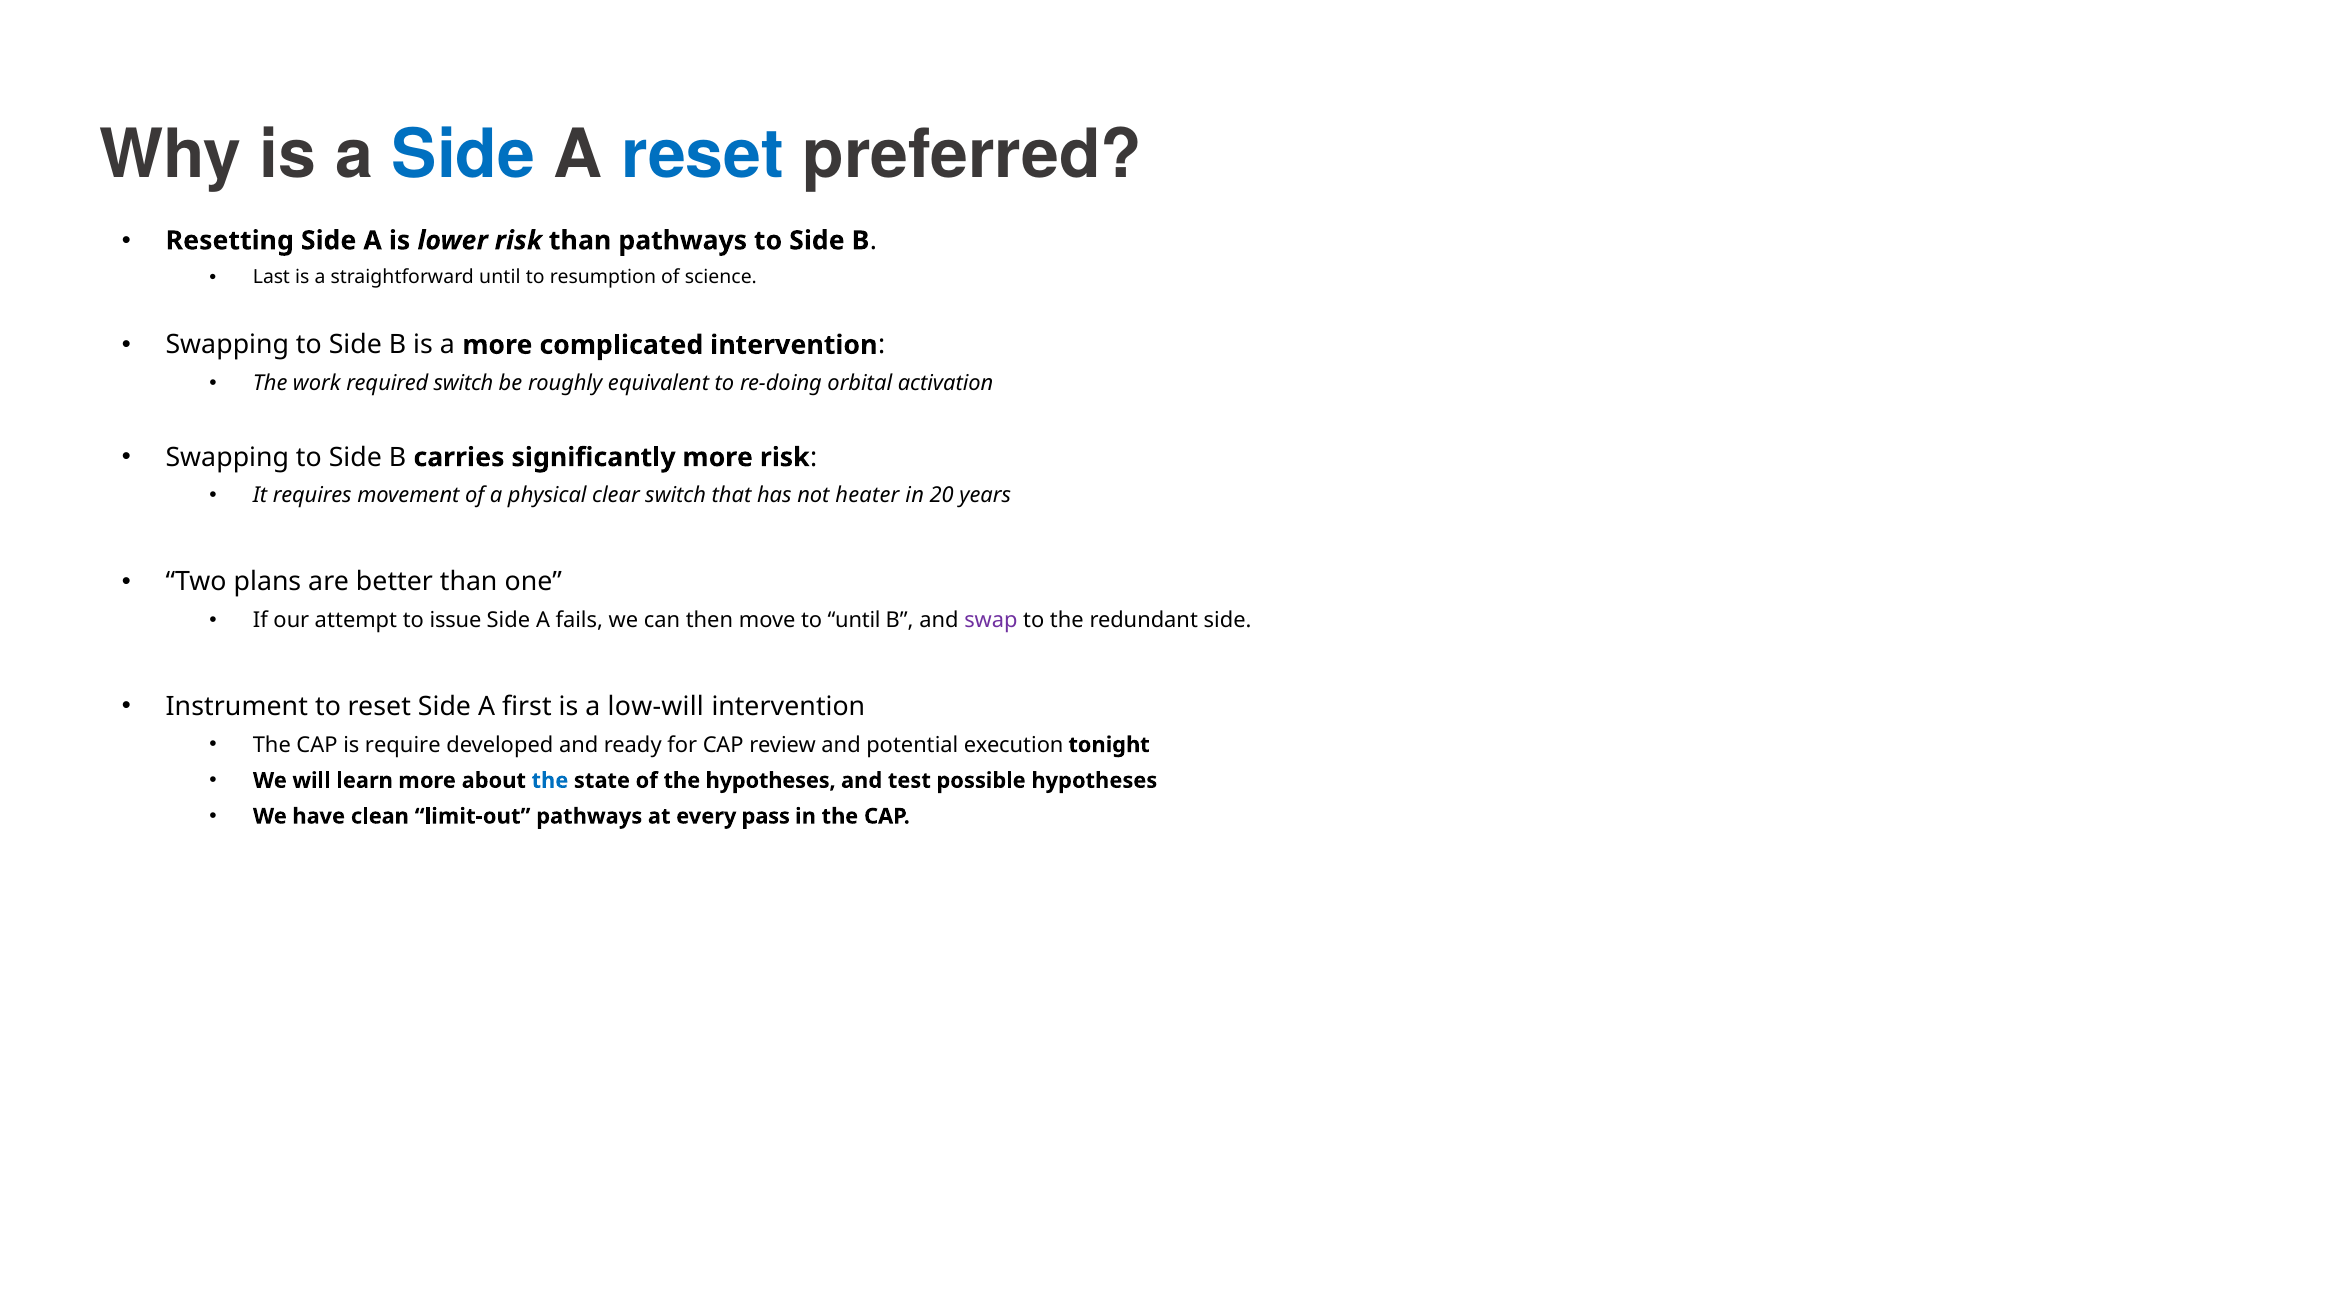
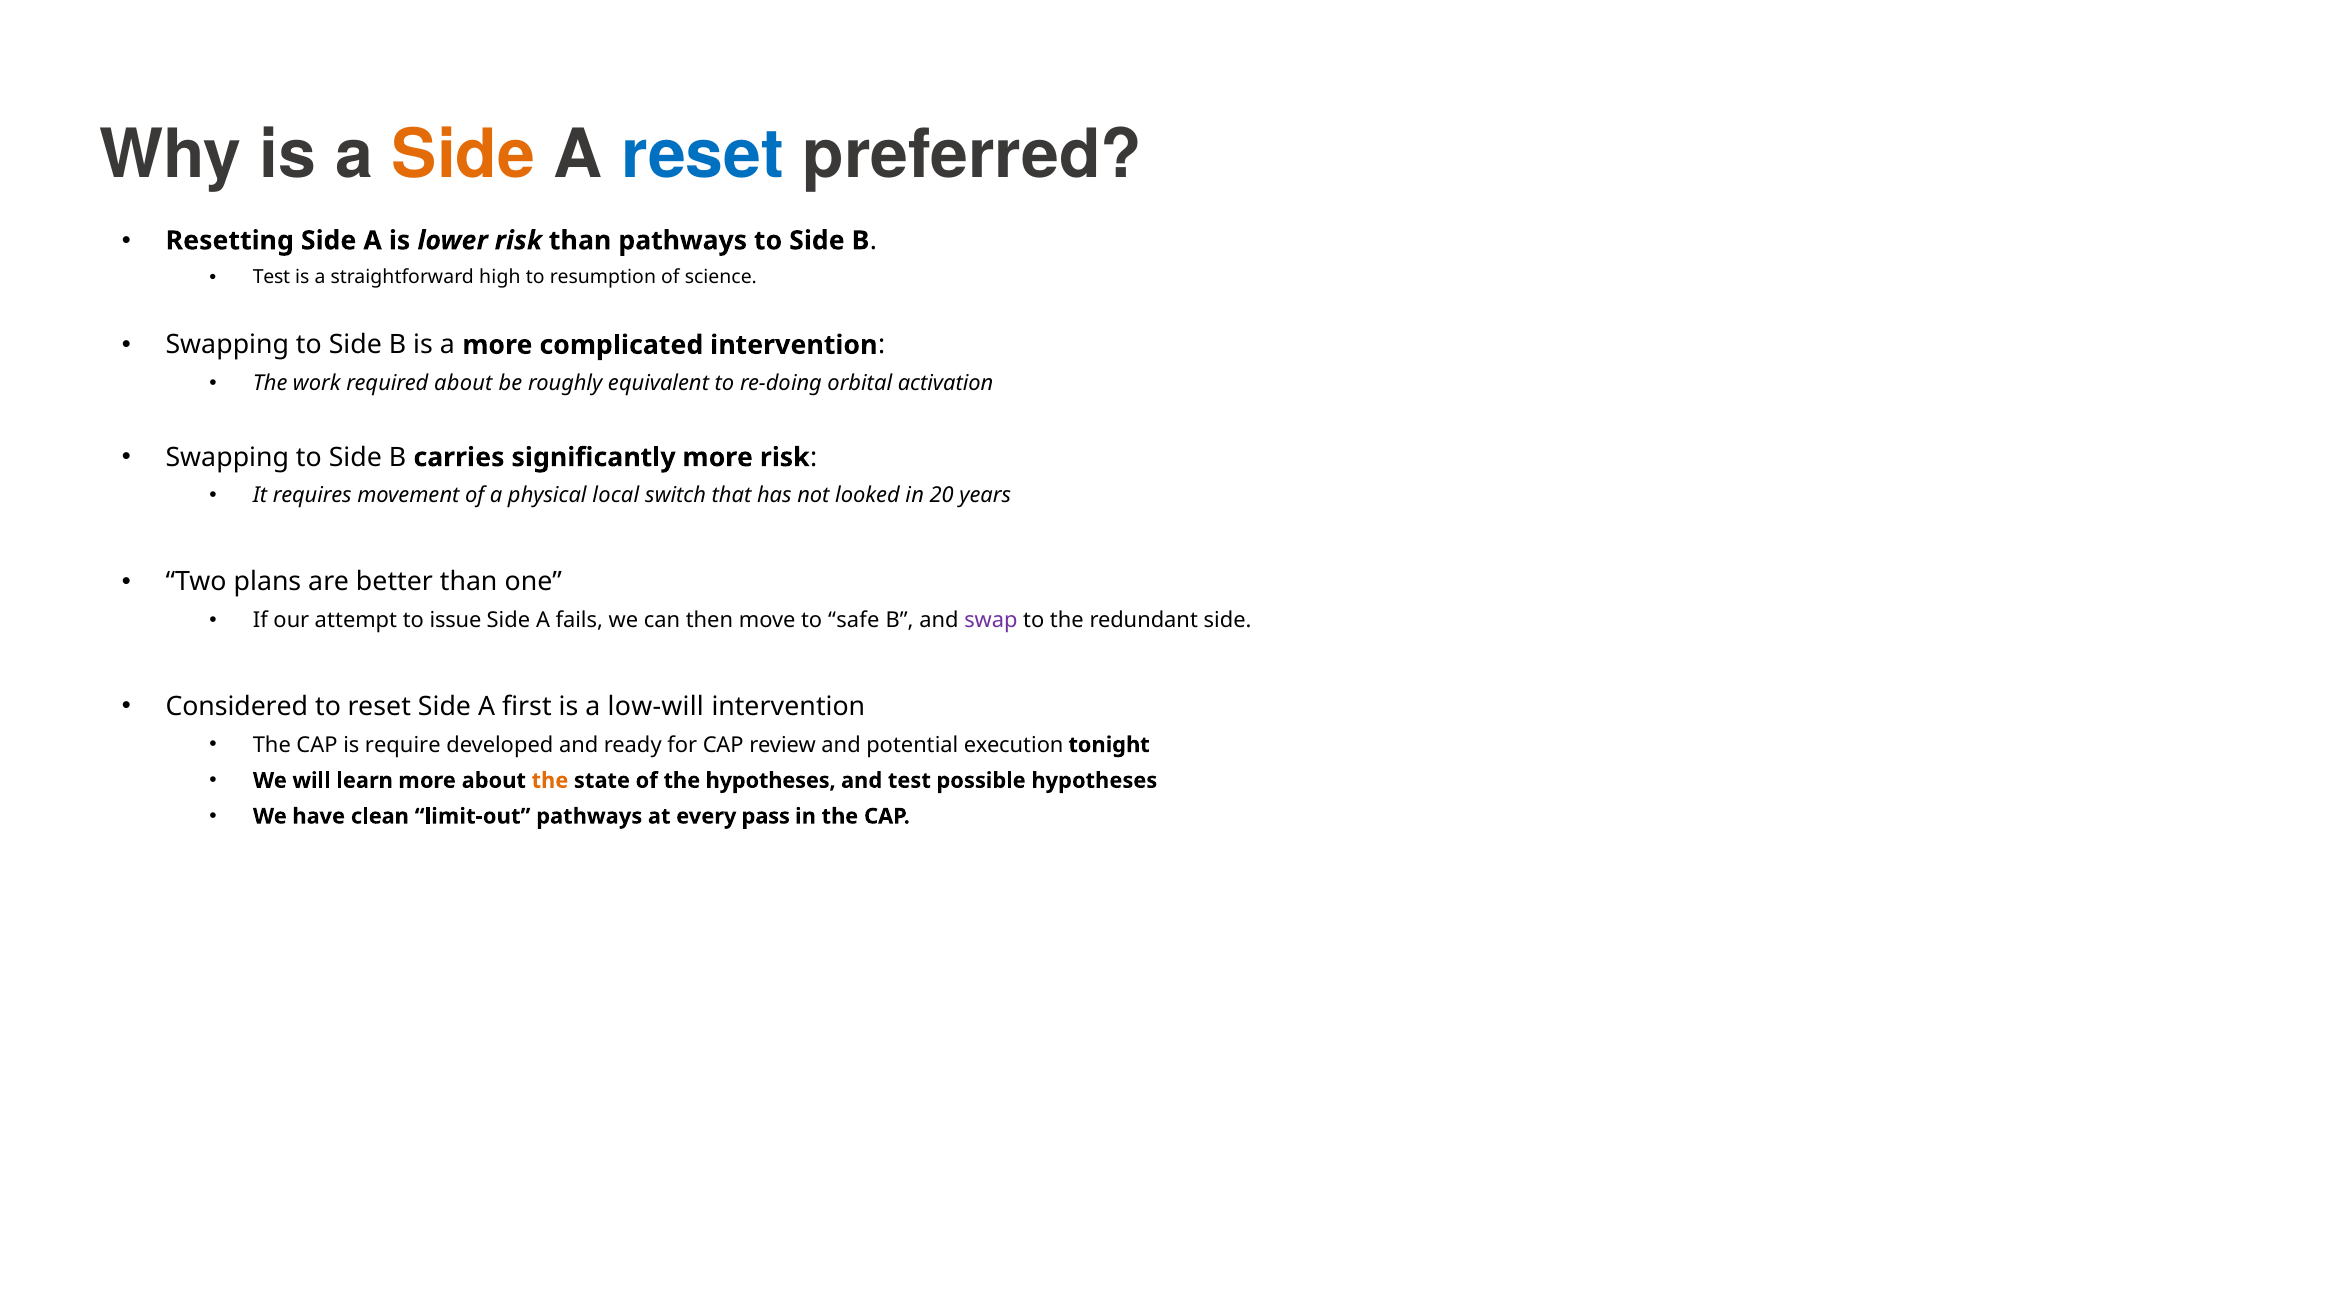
Side at (464, 155) colour: blue -> orange
Last at (271, 278): Last -> Test
straightforward until: until -> high
required switch: switch -> about
clear: clear -> local
heater: heater -> looked
to until: until -> safe
Instrument: Instrument -> Considered
the at (550, 781) colour: blue -> orange
